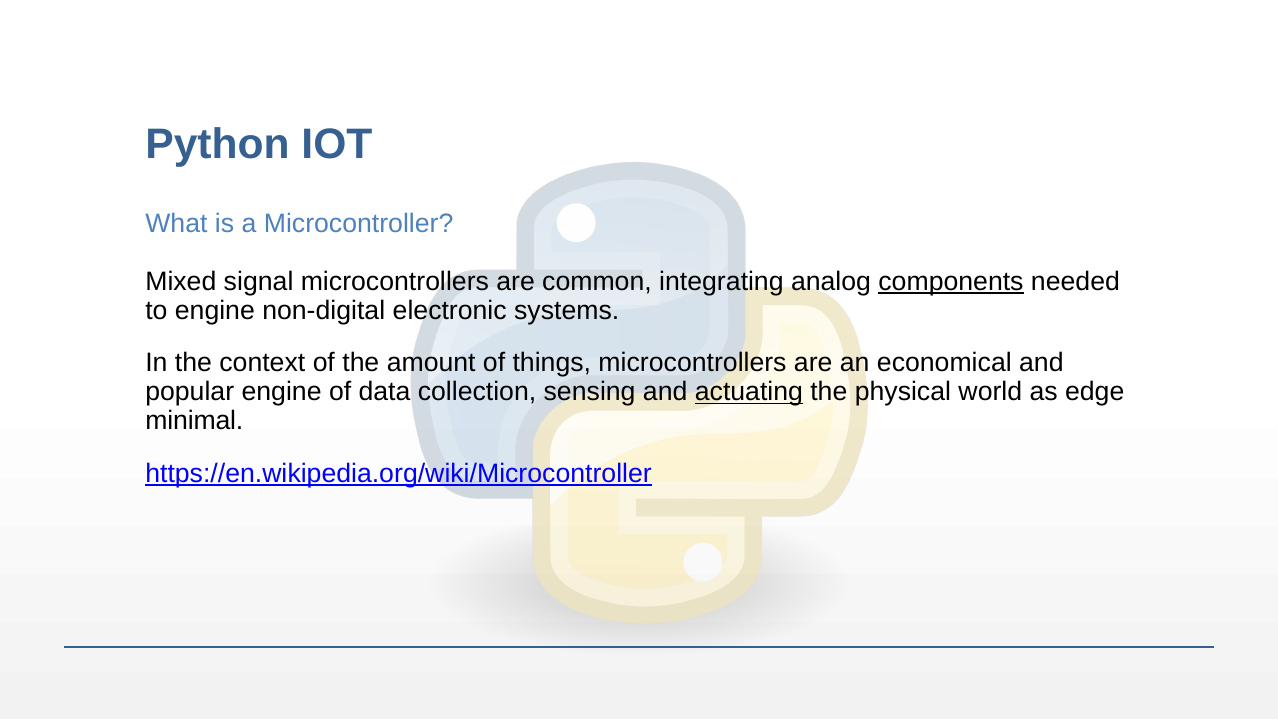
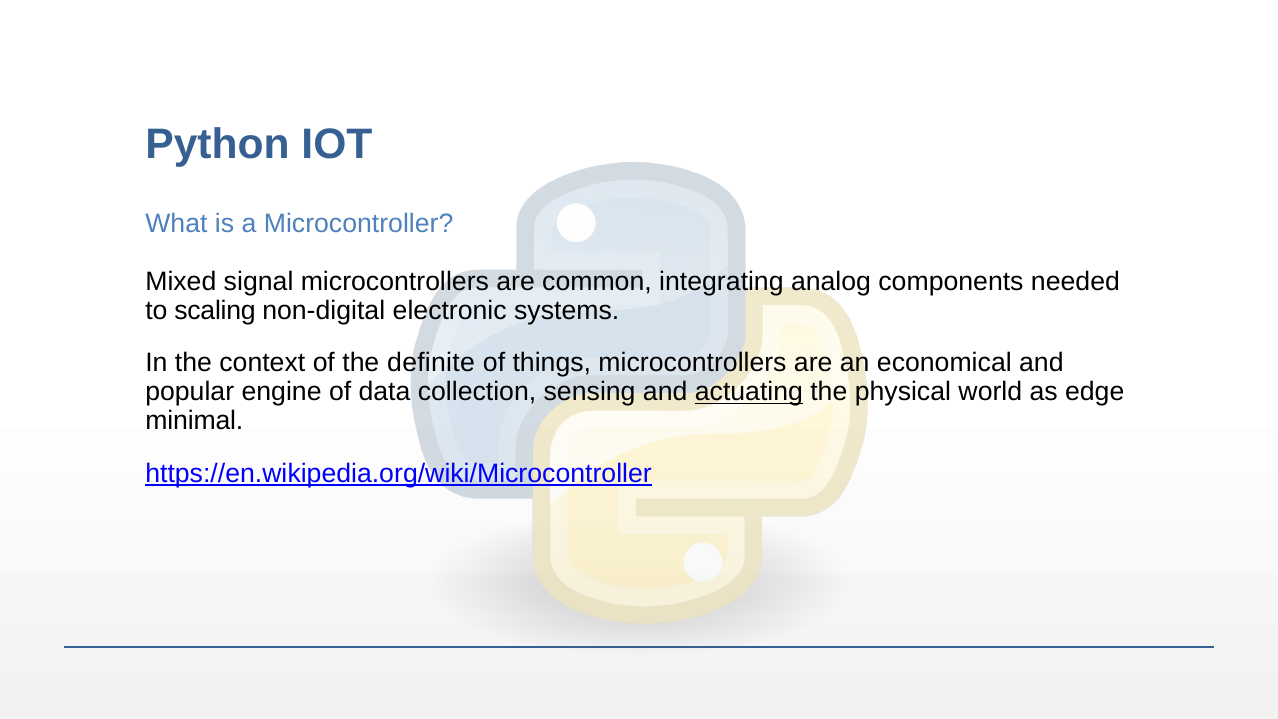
components underline: present -> none
to engine: engine -> scaling
amount: amount -> definite
